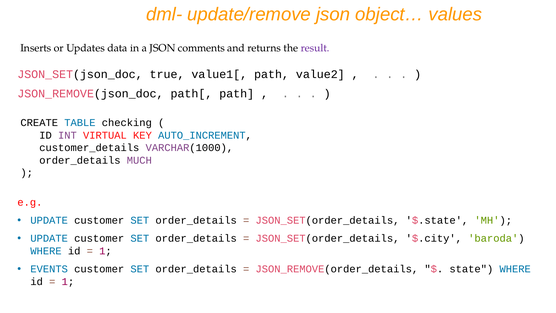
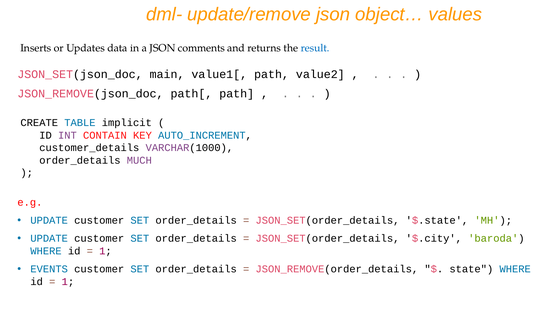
result colour: purple -> blue
true: true -> main
checking: checking -> implicit
VIRTUAL: VIRTUAL -> CONTAIN
